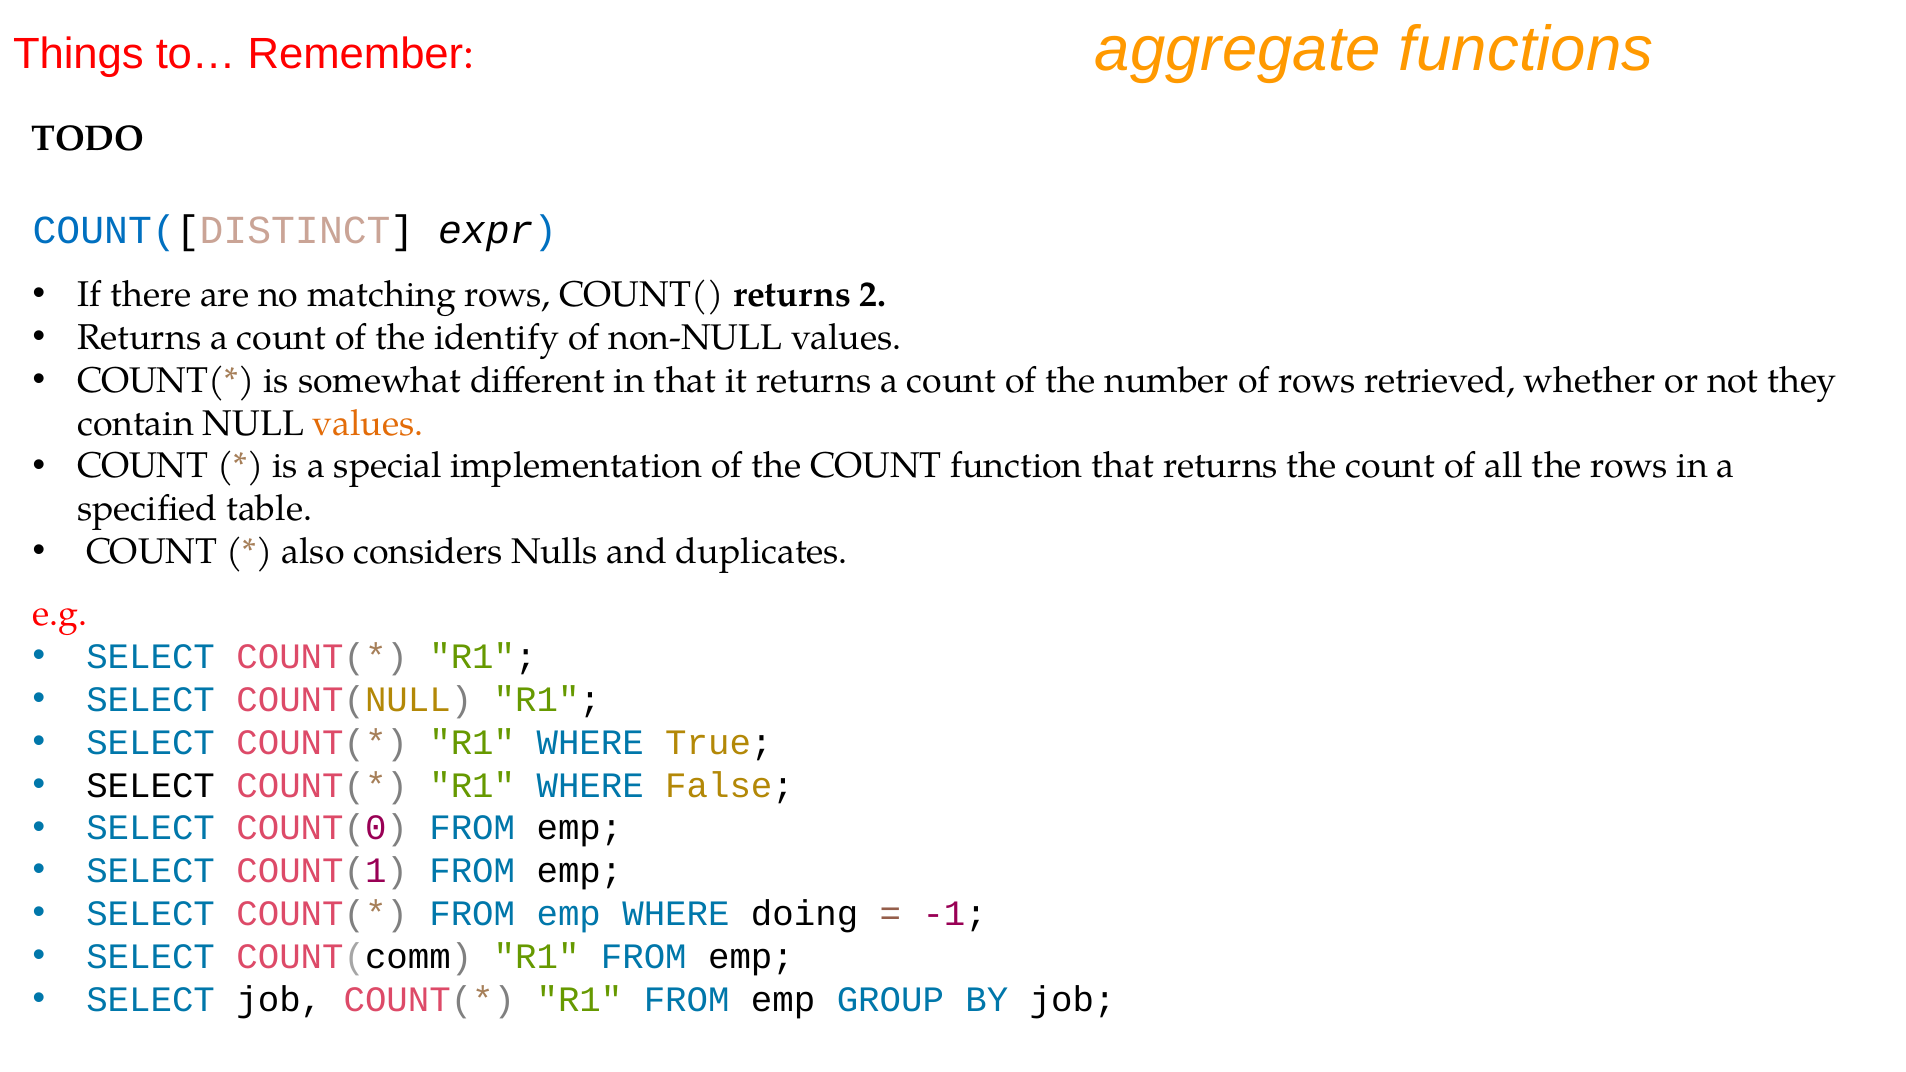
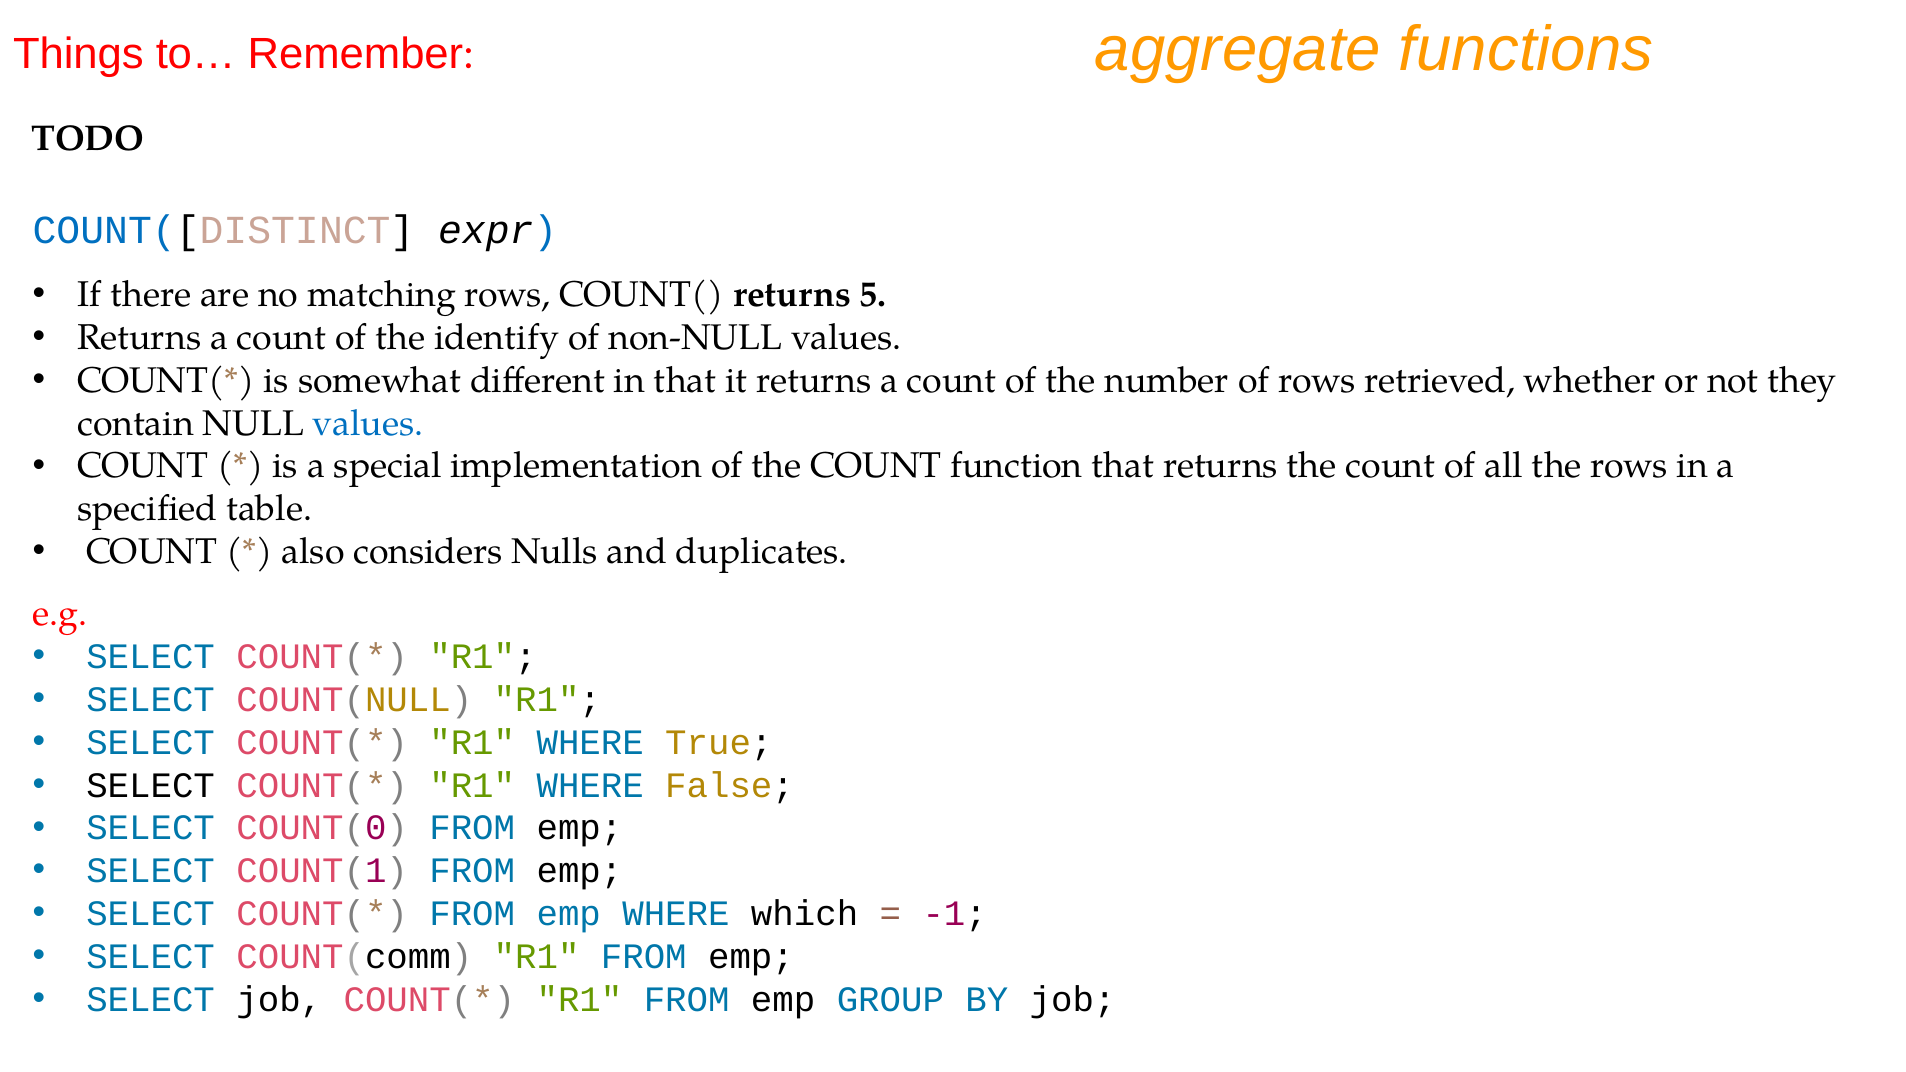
2: 2 -> 5
values at (368, 423) colour: orange -> blue
doing: doing -> which
